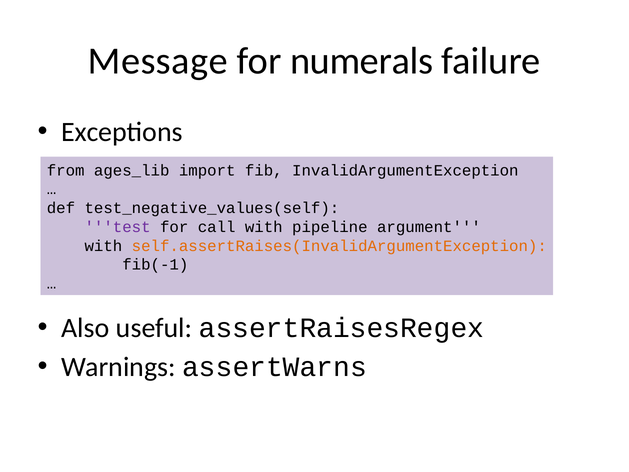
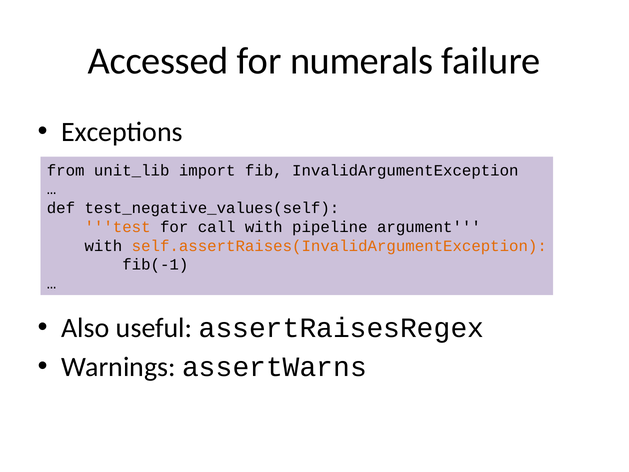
Message: Message -> Accessed
ages_lib: ages_lib -> unit_lib
test colour: purple -> orange
